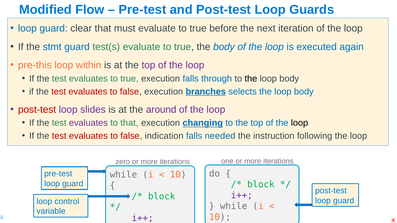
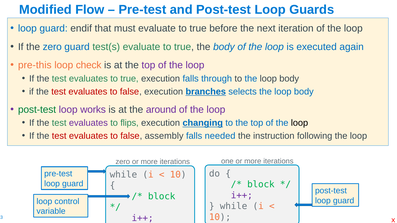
clear: clear -> endif
the stmt: stmt -> zero
within: within -> check
the at (251, 79) colour: black -> blue
post-test at (37, 110) colour: red -> green
slides: slides -> works
to that: that -> flips
indication: indication -> assembly
